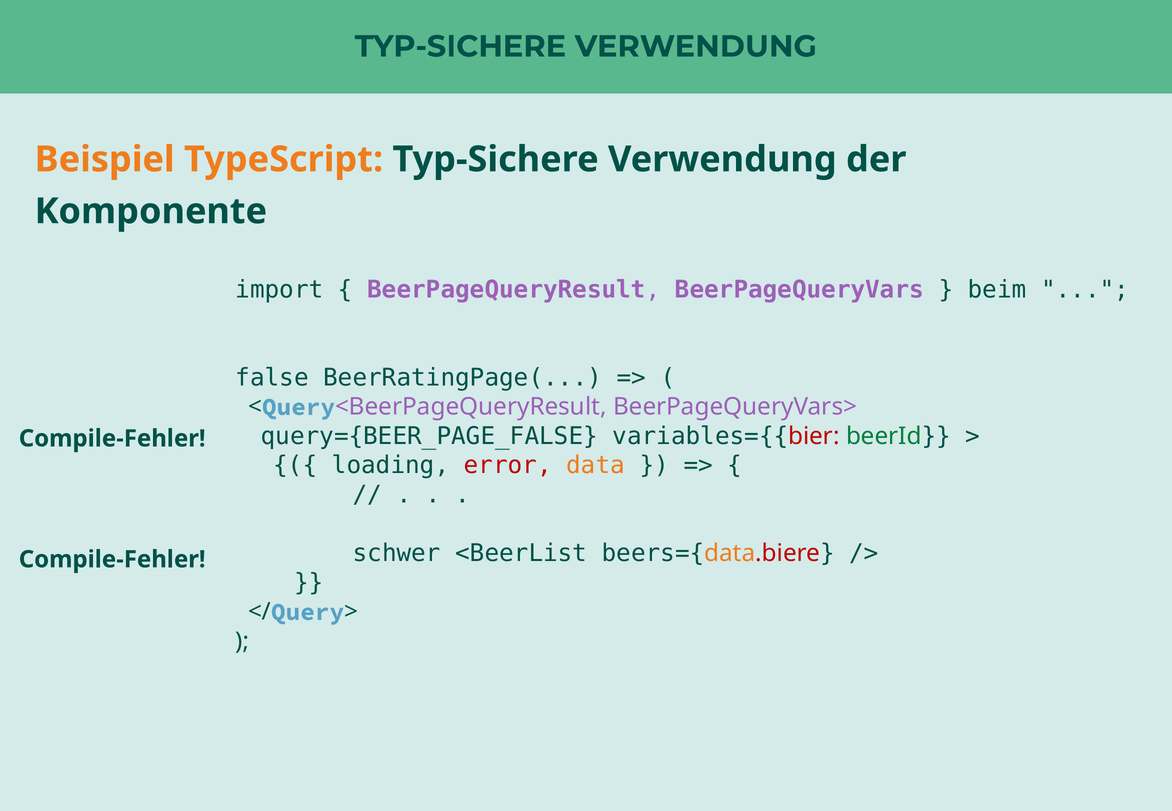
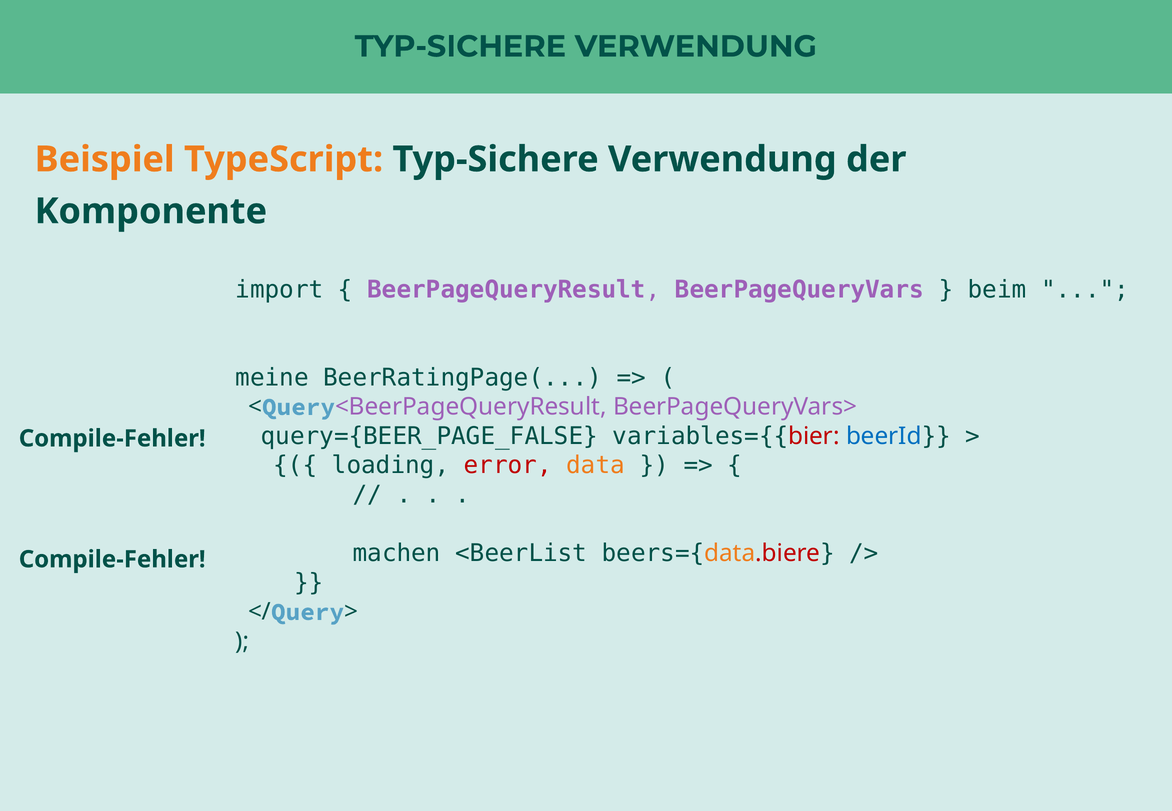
false: false -> meine
beerId colour: green -> blue
schwer: schwer -> machen
